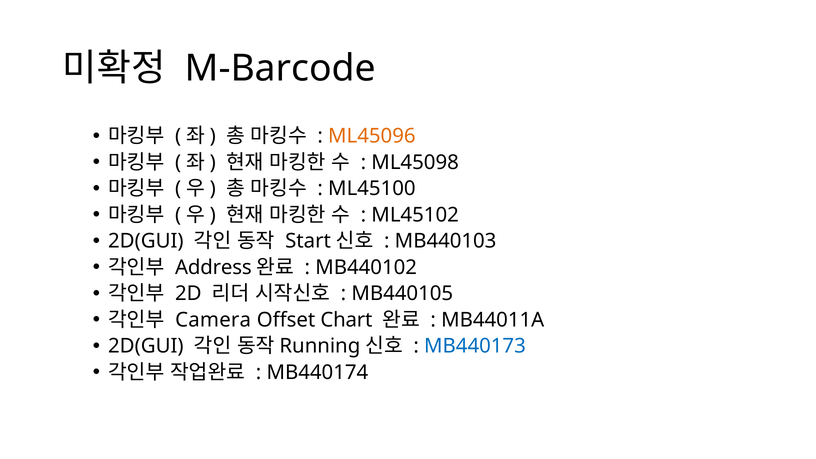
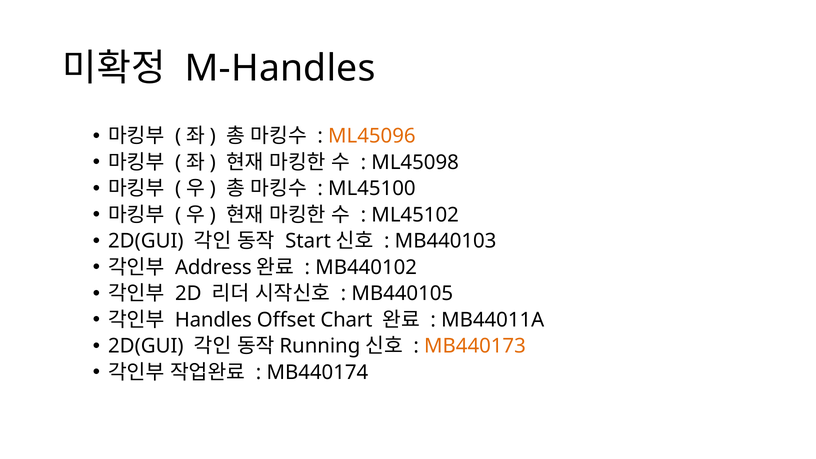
M-Barcode: M-Barcode -> M-Handles
Camera: Camera -> Handles
MB440173 colour: blue -> orange
